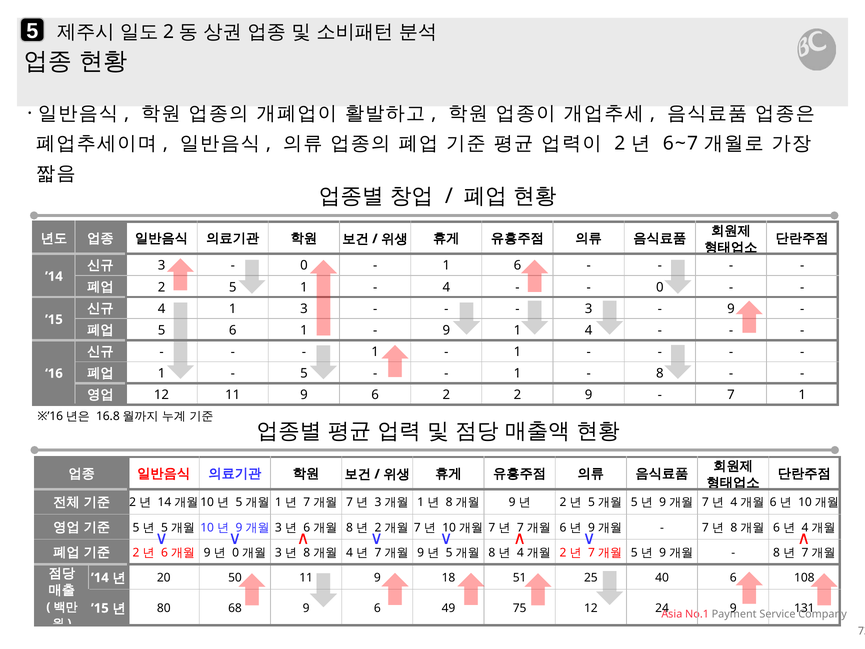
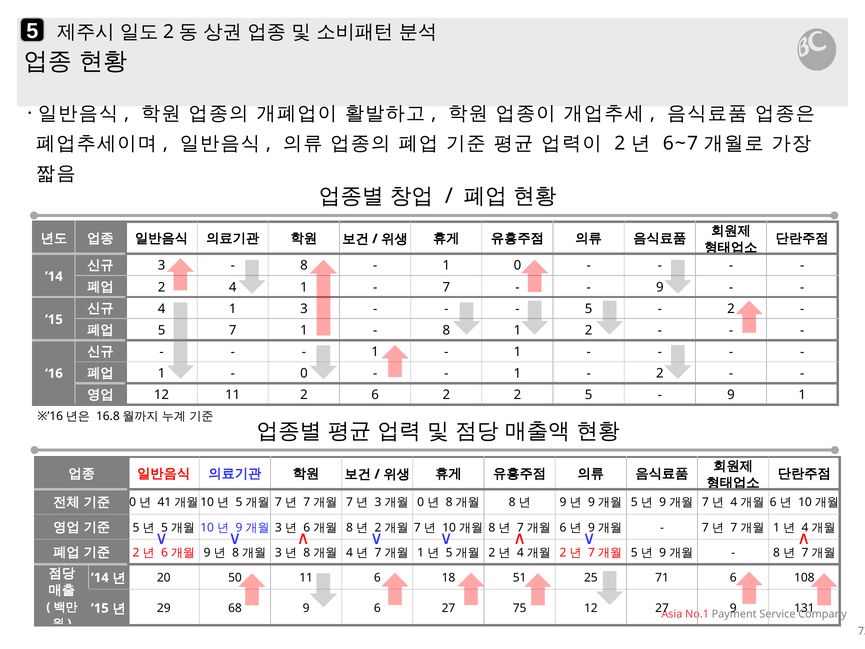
0 at (304, 266): 0 -> 8
1 6: 6 -> 0
2 5: 5 -> 4
4 at (446, 287): 4 -> 7
0 at (660, 287): 0 -> 9
3 at (589, 309): 3 -> 5
9 at (731, 309): 9 -> 2
5 6: 6 -> 7
9 at (446, 330): 9 -> 8
1 4: 4 -> 2
5 at (304, 373): 5 -> 0
8 at (660, 373): 8 -> 2
12 11 9: 9 -> 2
2 9: 9 -> 5
7 at (731, 395): 7 -> 9
2 at (133, 502): 2 -> 0
14: 14 -> 41
1 at (278, 502): 1 -> 7
1 at (421, 502): 1 -> 0
9 at (512, 502): 9 -> 8
2 at (563, 502): 2 -> 9
5 at (592, 502): 5 -> 9
7 at (492, 527): 7 -> 8
8 at (734, 527): 8 -> 7
6 at (777, 527): 6 -> 1
0 at (236, 552): 0 -> 8
9 at (421, 552): 9 -> 1
8 at (492, 552): 8 -> 2
9 at (377, 577): 9 -> 6
40: 40 -> 71
80: 80 -> 29
6 49: 49 -> 27
12 24: 24 -> 27
